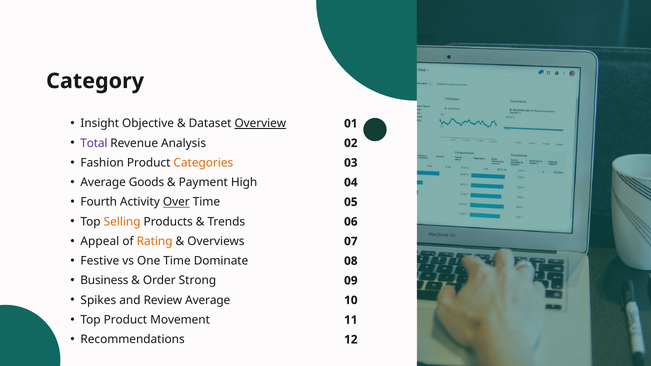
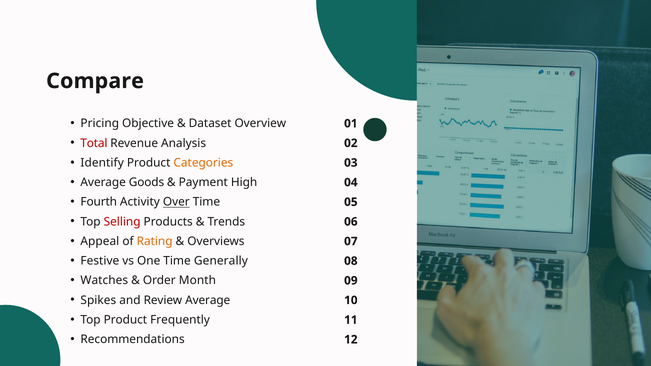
Category: Category -> Compare
Insight: Insight -> Pricing
Overview underline: present -> none
Total colour: purple -> red
Fashion: Fashion -> Identify
Selling colour: orange -> red
Dominate: Dominate -> Generally
Business: Business -> Watches
Strong: Strong -> Month
Movement: Movement -> Frequently
